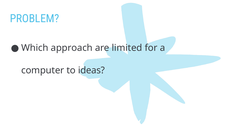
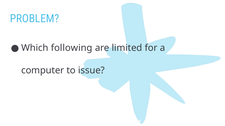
approach: approach -> following
ideas: ideas -> issue
